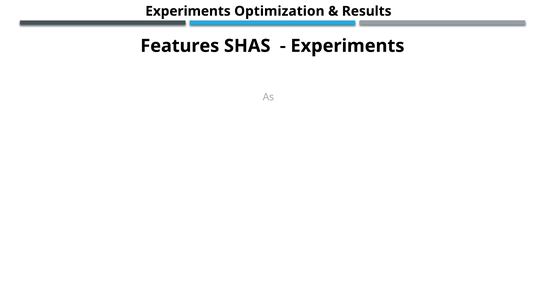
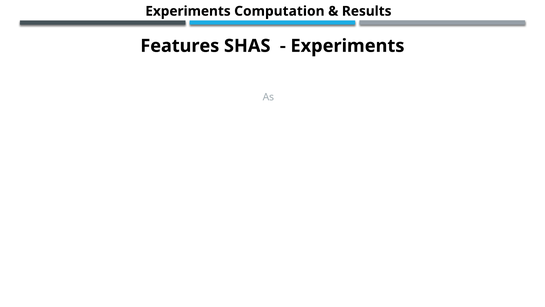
Optimization: Optimization -> Computation
